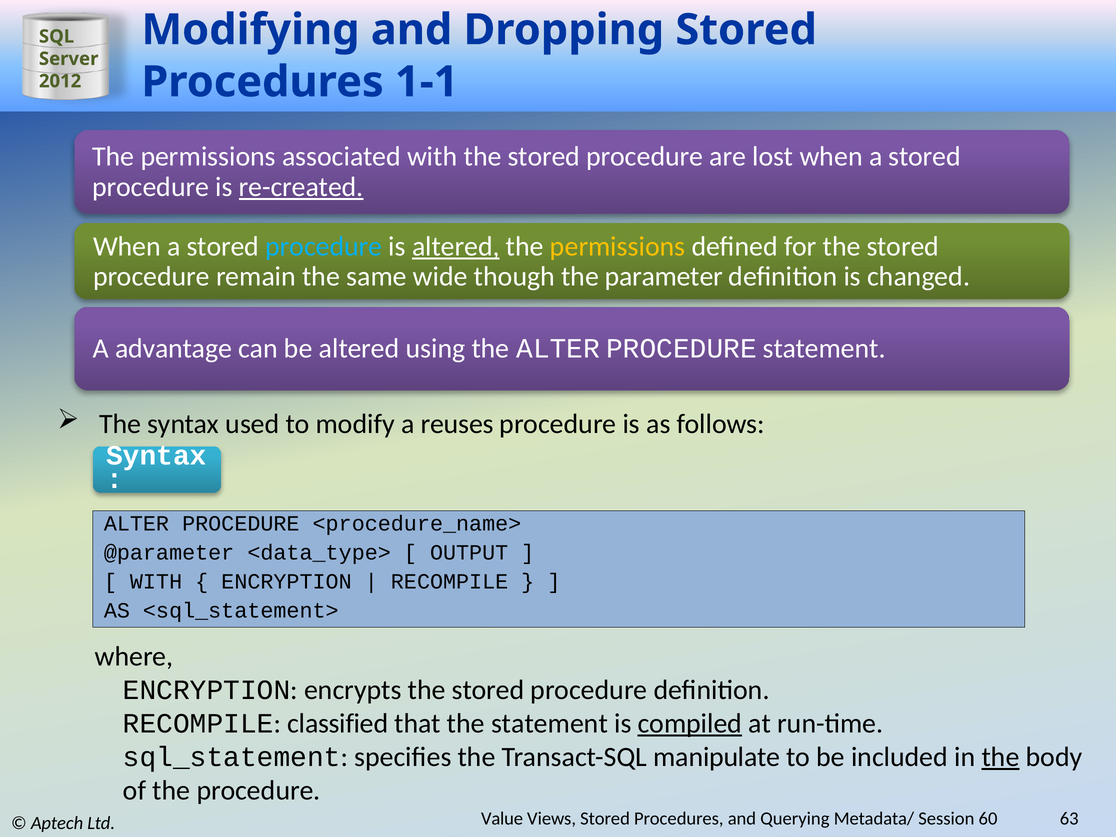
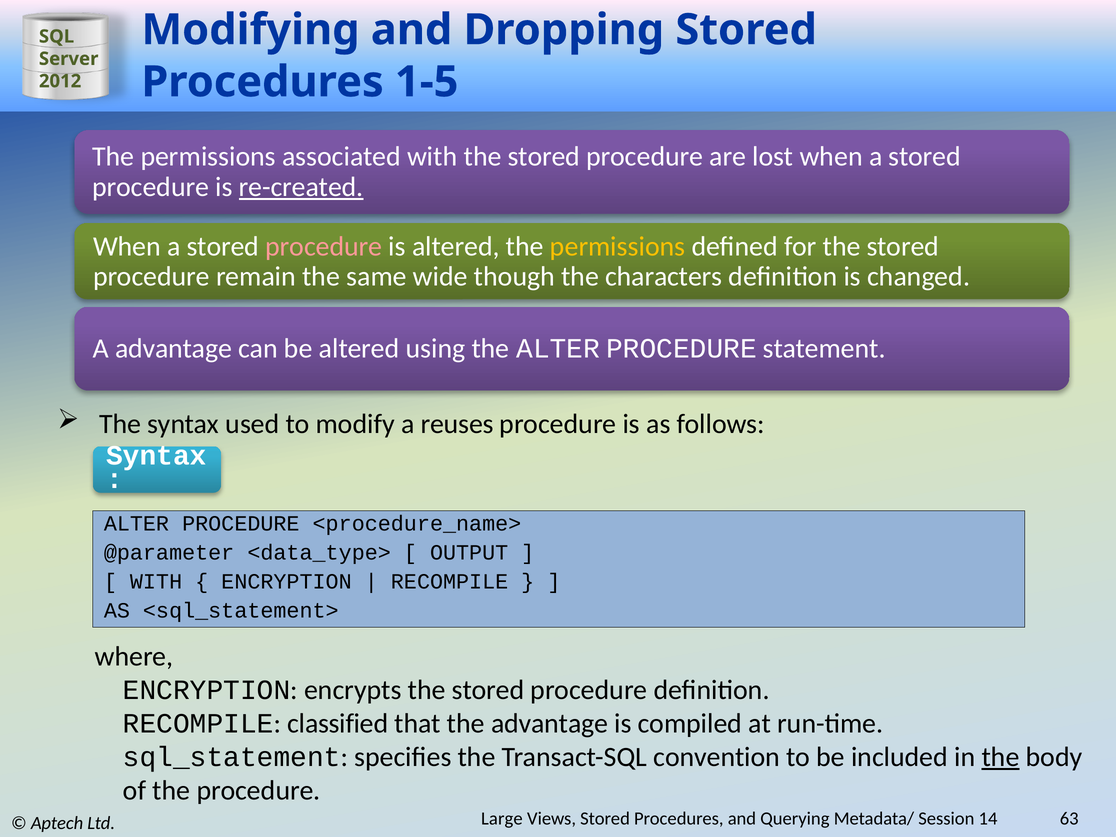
1-1: 1-1 -> 1-5
procedure at (324, 246) colour: light blue -> pink
altered at (456, 246) underline: present -> none
parameter: parameter -> characters
the statement: statement -> advantage
compiled underline: present -> none
manipulate: manipulate -> convention
Value: Value -> Large
60: 60 -> 14
